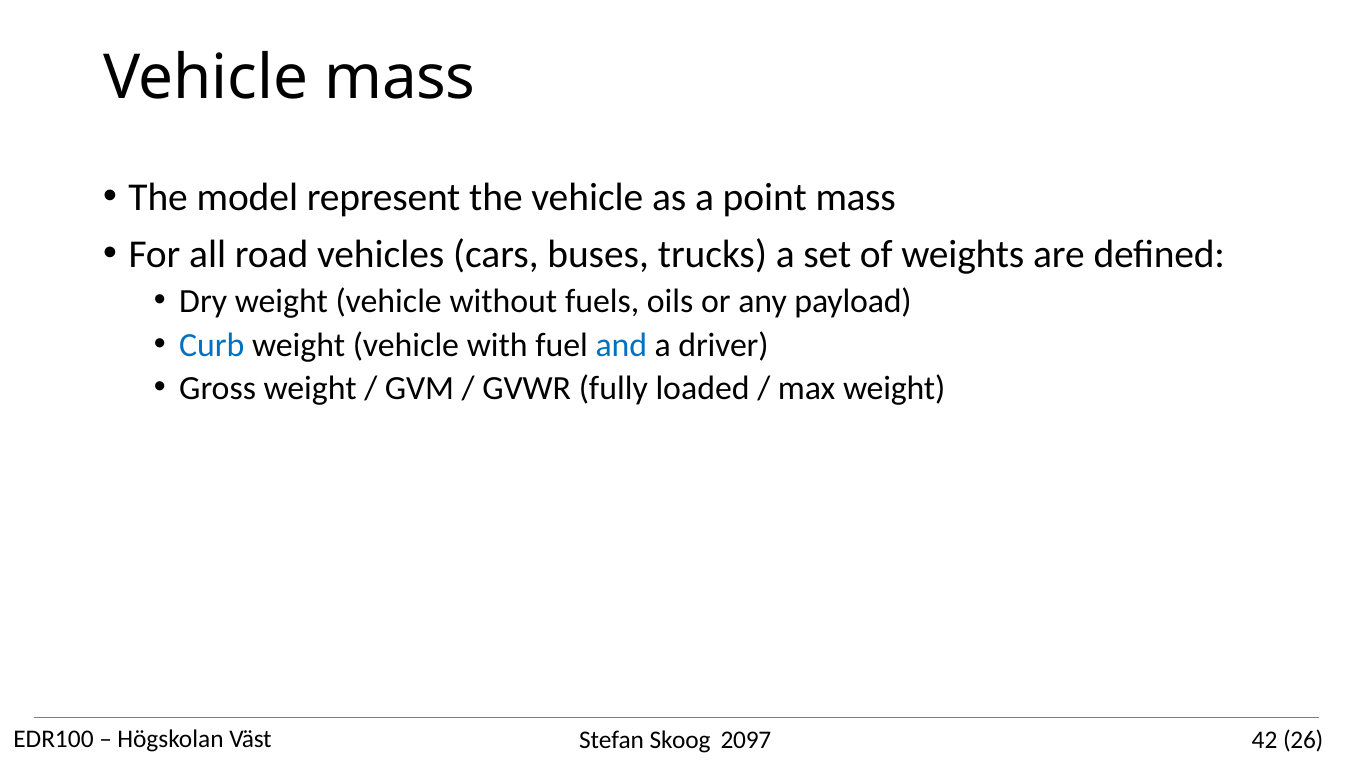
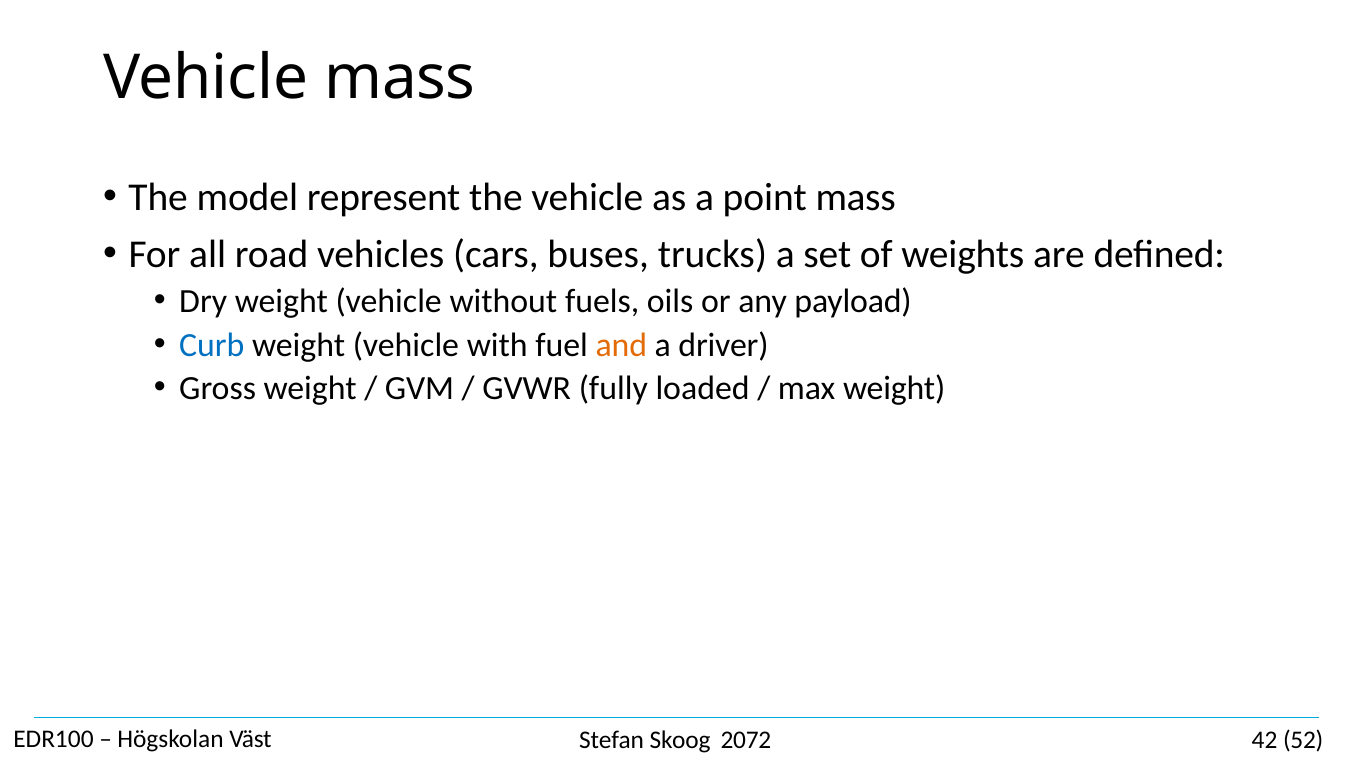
and colour: blue -> orange
2097: 2097 -> 2072
26: 26 -> 52
